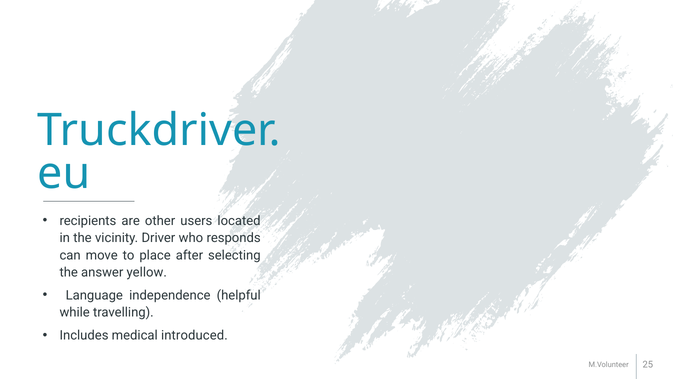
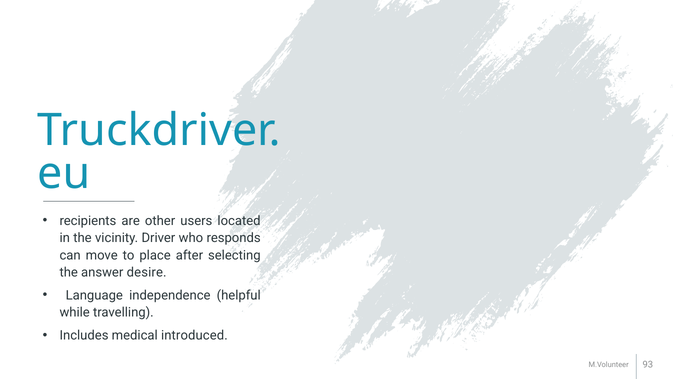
yellow: yellow -> desire
25: 25 -> 93
